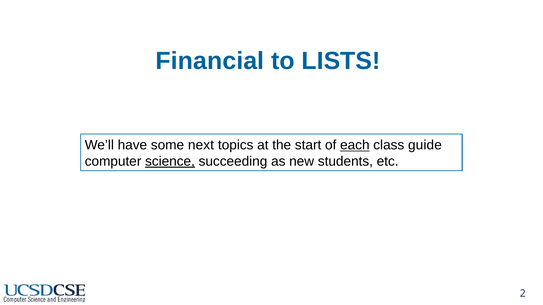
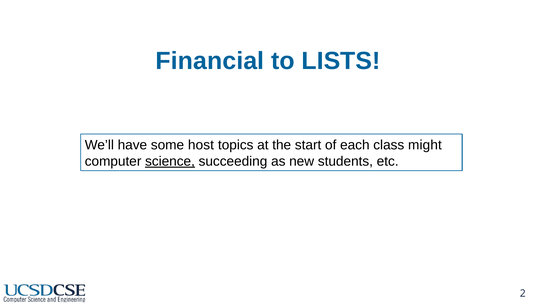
next: next -> host
each underline: present -> none
guide: guide -> might
